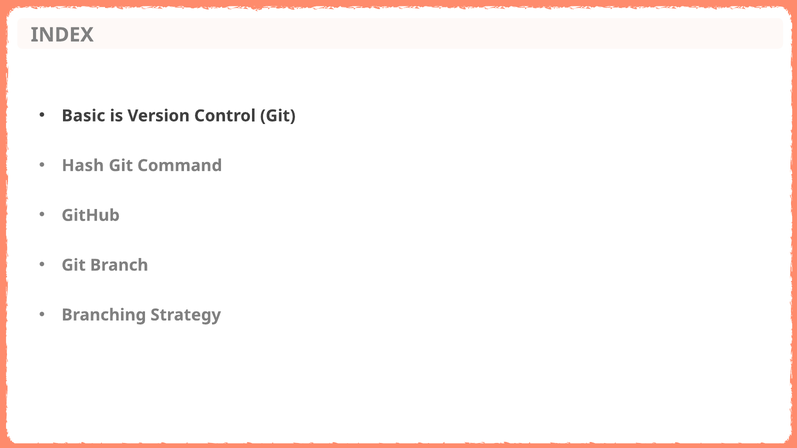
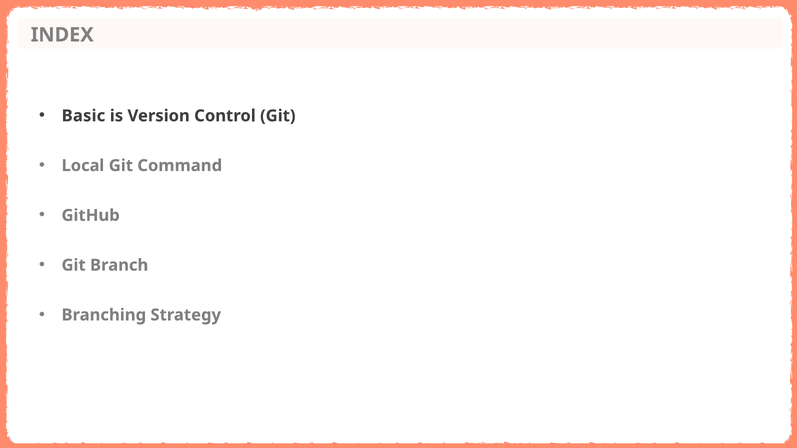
Hash: Hash -> Local
